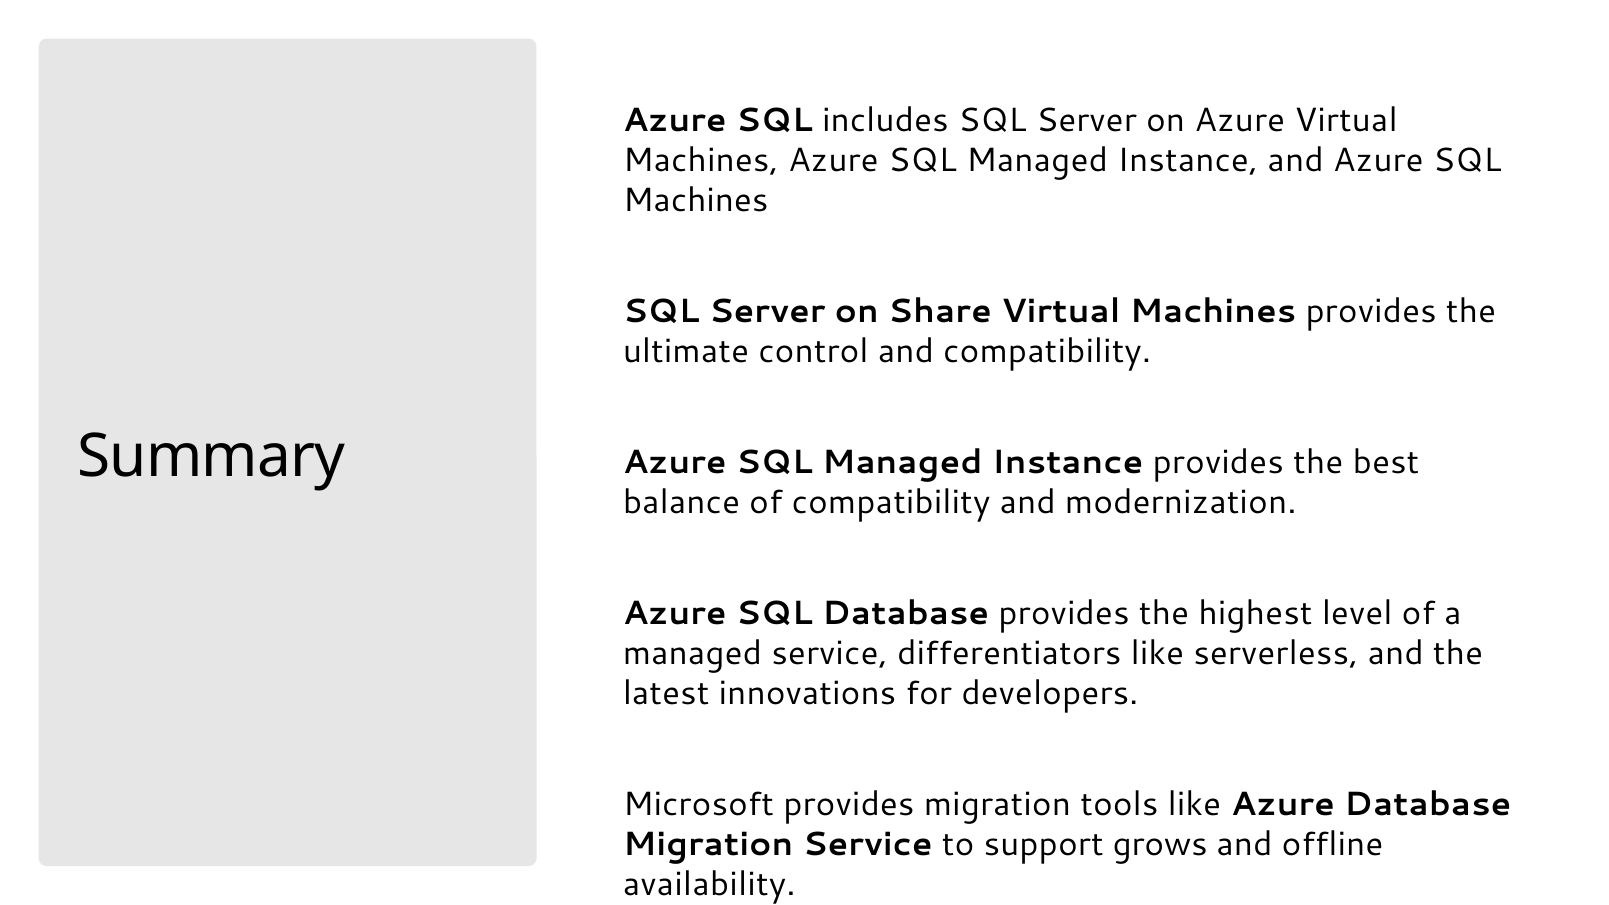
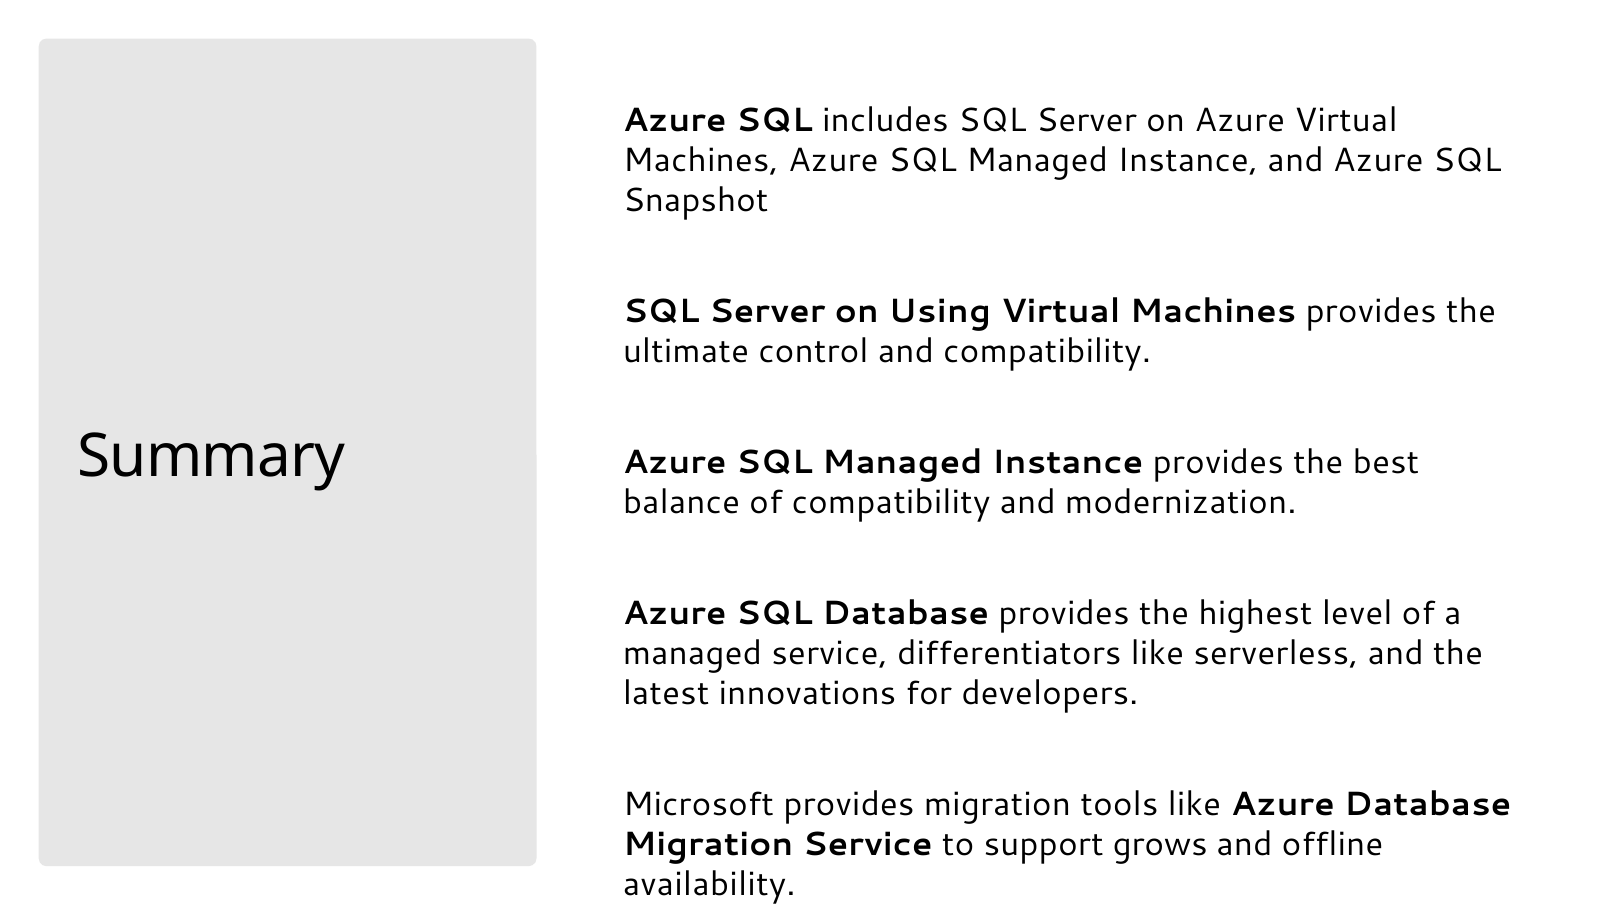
Machines at (696, 201): Machines -> Snapshot
Share: Share -> Using
